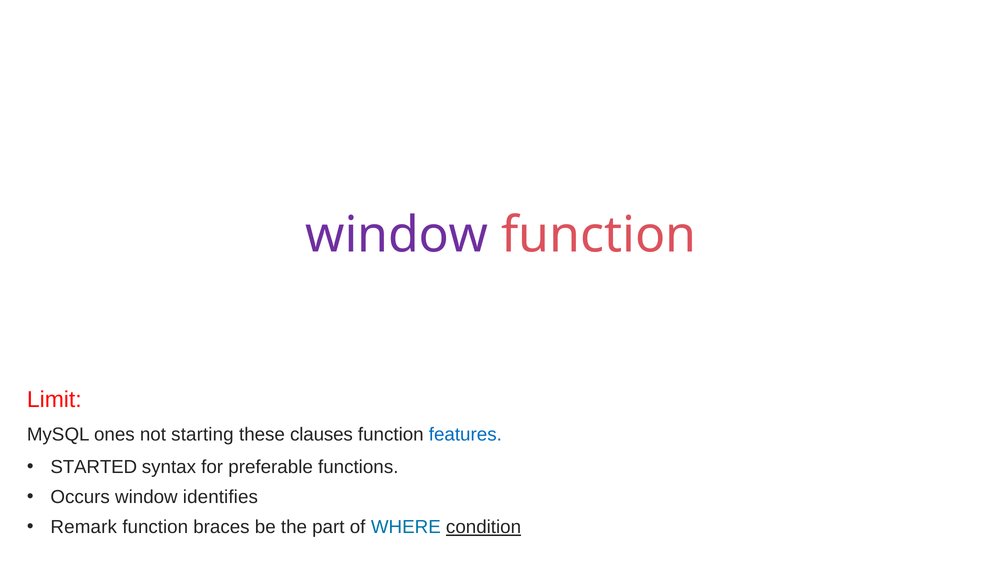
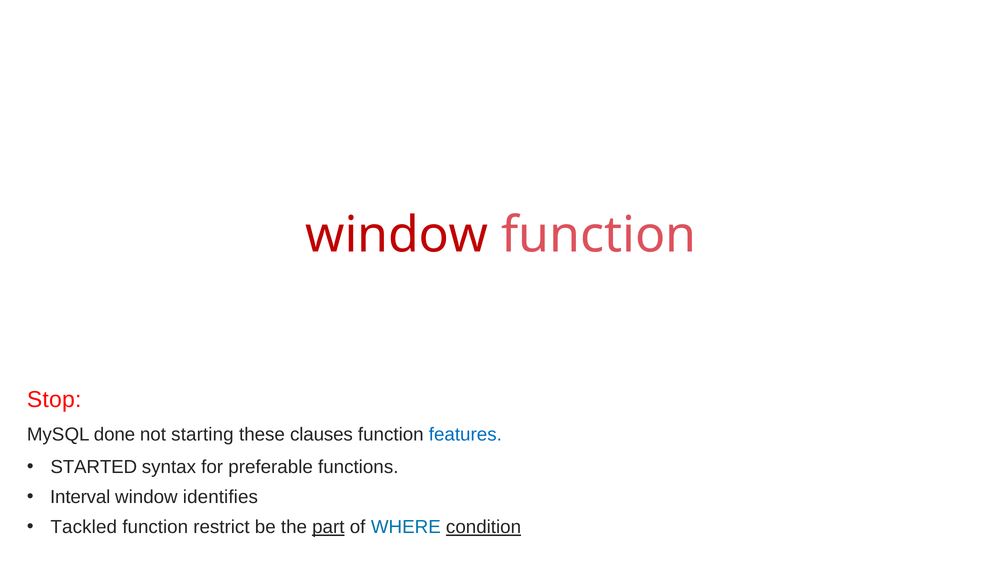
window at (397, 235) colour: purple -> red
Limit: Limit -> Stop
ones: ones -> done
Occurs: Occurs -> Interval
Remark: Remark -> Tackled
braces: braces -> restrict
part underline: none -> present
